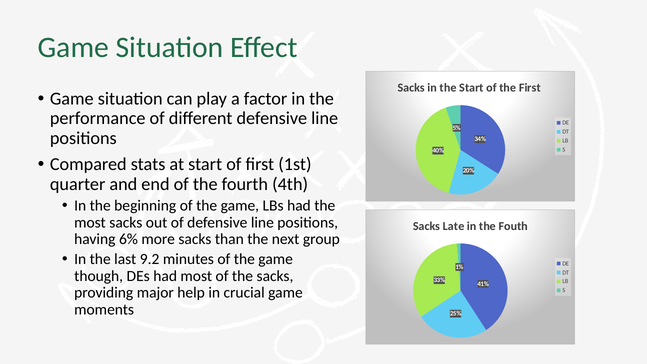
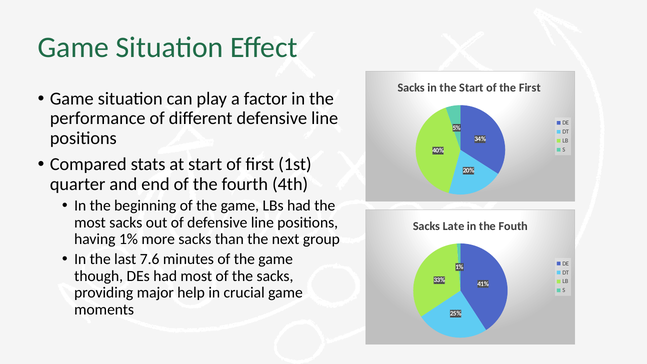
having 6%: 6% -> 1%
9.2: 9.2 -> 7.6
